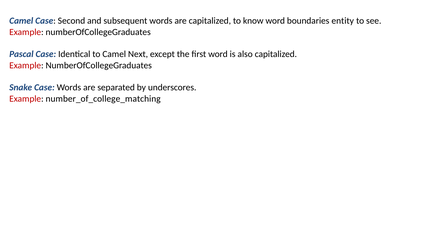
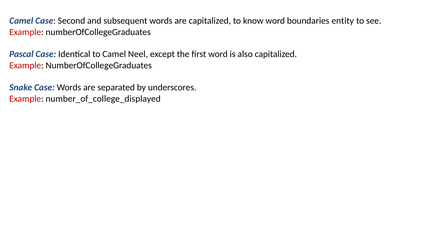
Next: Next -> Neel
number_of_college_matching: number_of_college_matching -> number_of_college_displayed
